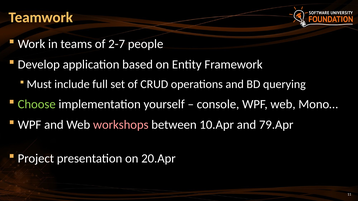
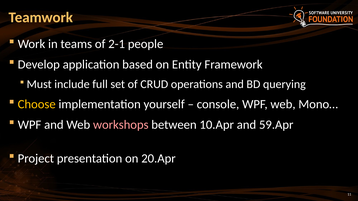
2-7: 2-7 -> 2-1
Choose colour: light green -> yellow
79.Apr: 79.Apr -> 59.Apr
